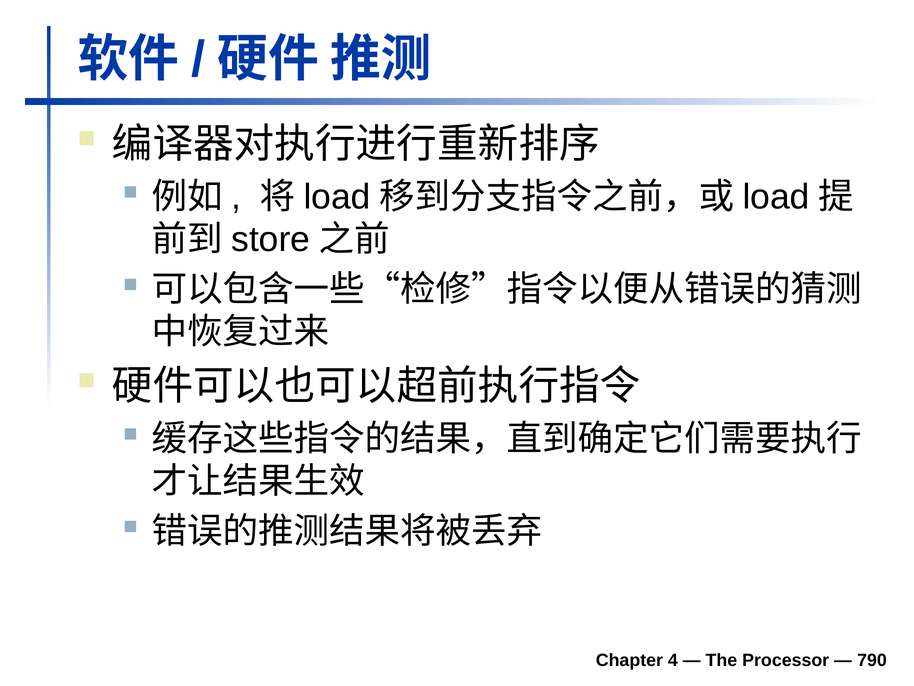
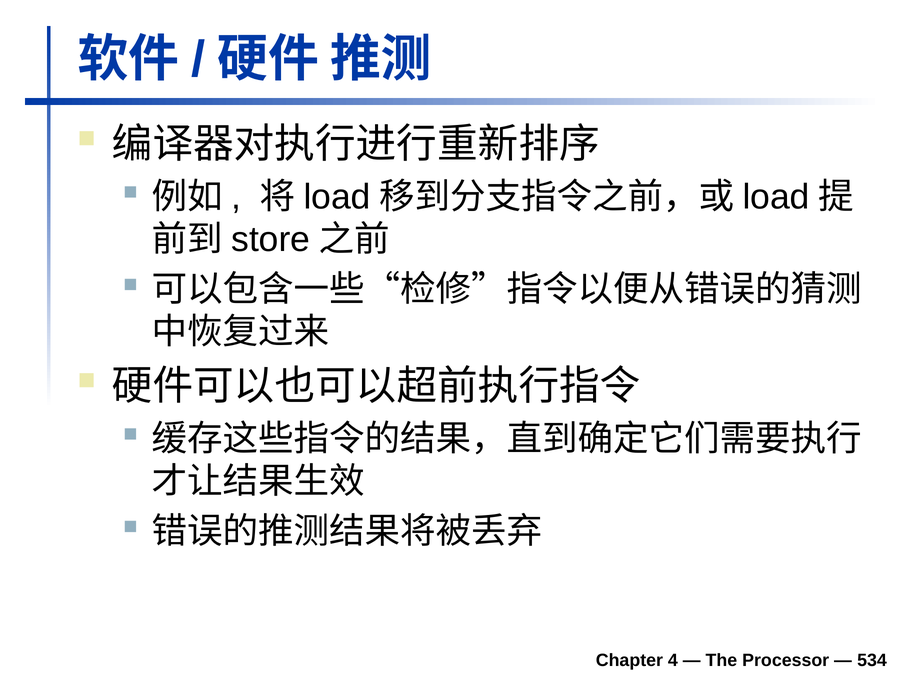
790: 790 -> 534
